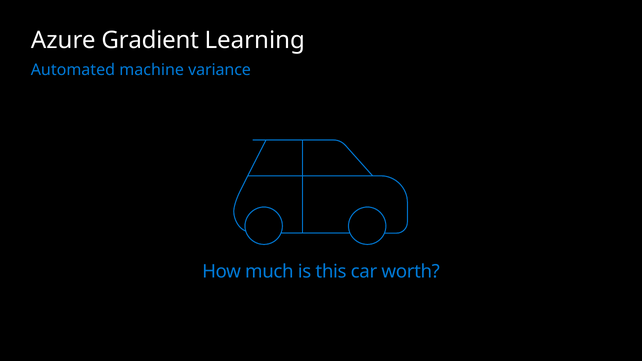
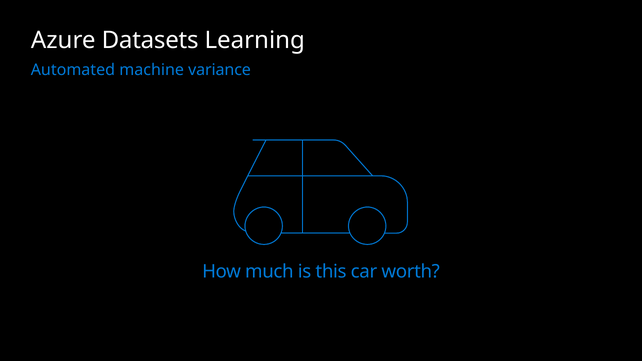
Gradient: Gradient -> Datasets
